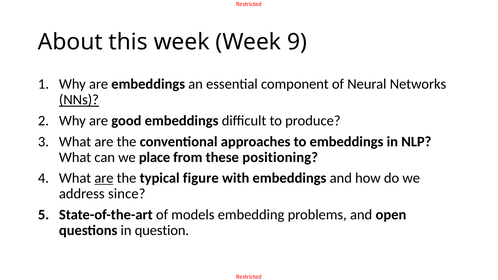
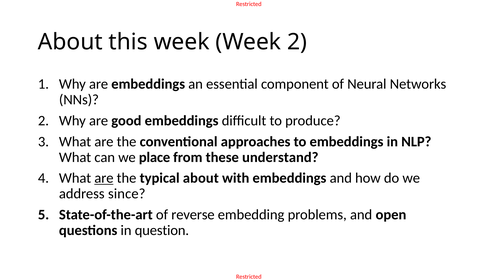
Week 9: 9 -> 2
NNs underline: present -> none
positioning: positioning -> understand
typical figure: figure -> about
models: models -> reverse
